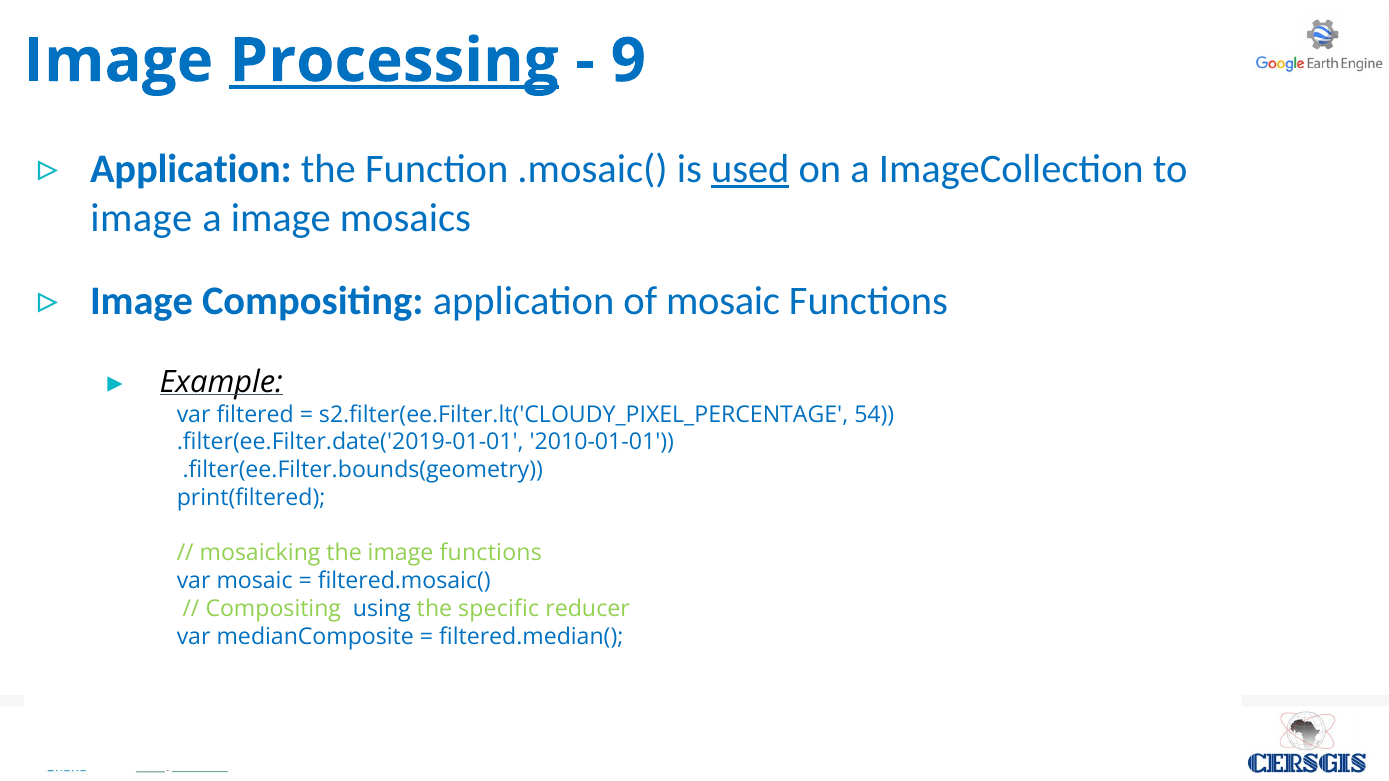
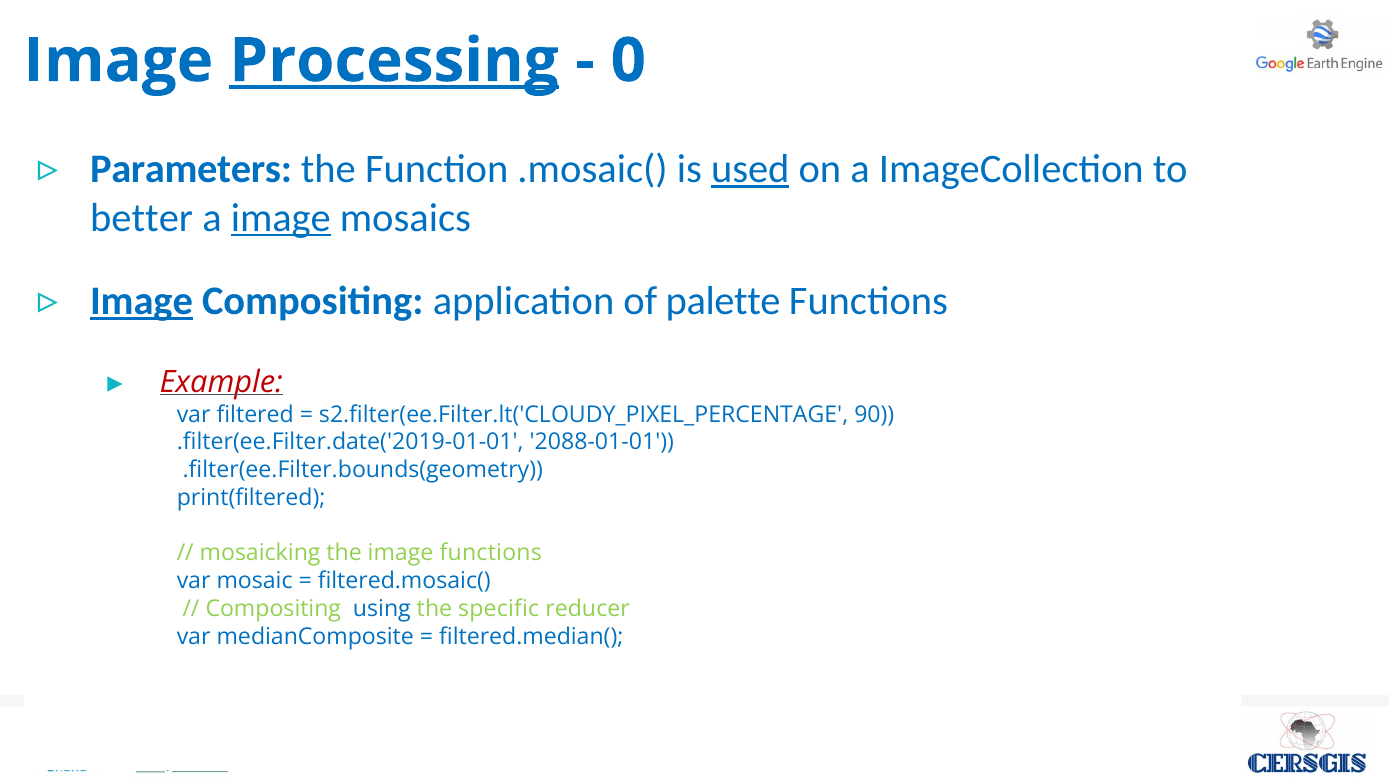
9: 9 -> 0
Application at (191, 169): Application -> Parameters
image at (141, 218): image -> better
image at (281, 218) underline: none -> present
Image at (142, 301) underline: none -> present
of mosaic: mosaic -> palette
Example colour: black -> red
54: 54 -> 90
2010-01-01: 2010-01-01 -> 2088-01-01
